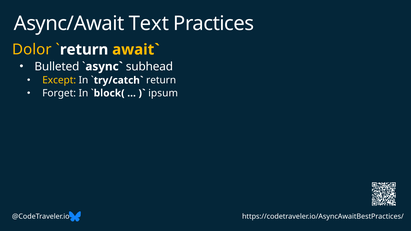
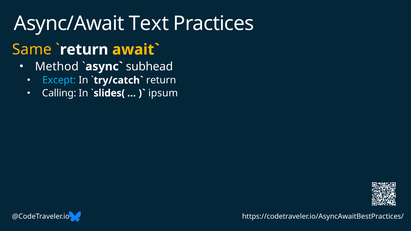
Dolor: Dolor -> Same
Bulleted: Bulleted -> Method
Except colour: yellow -> light blue
Forget: Forget -> Calling
block(: block( -> slides(
